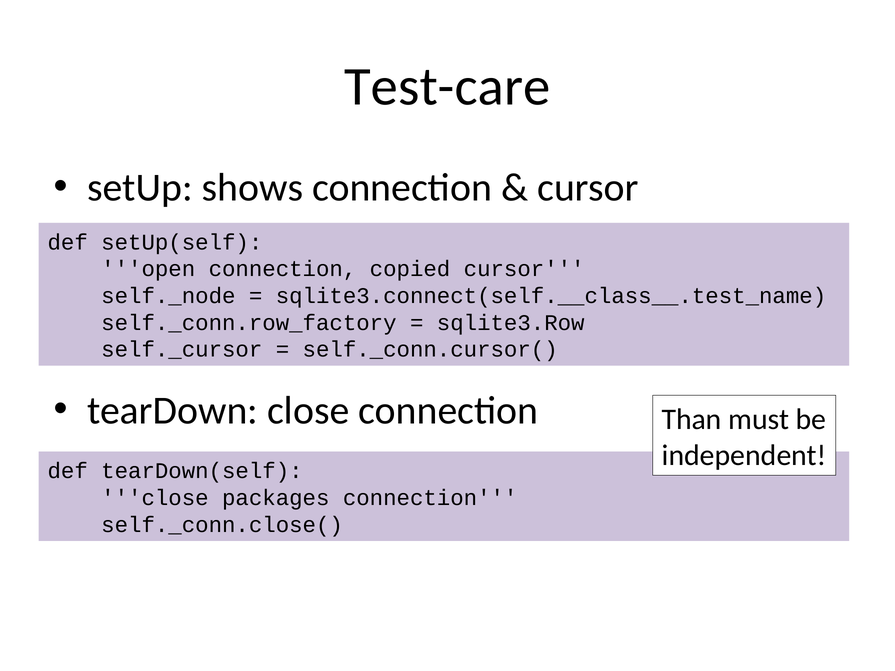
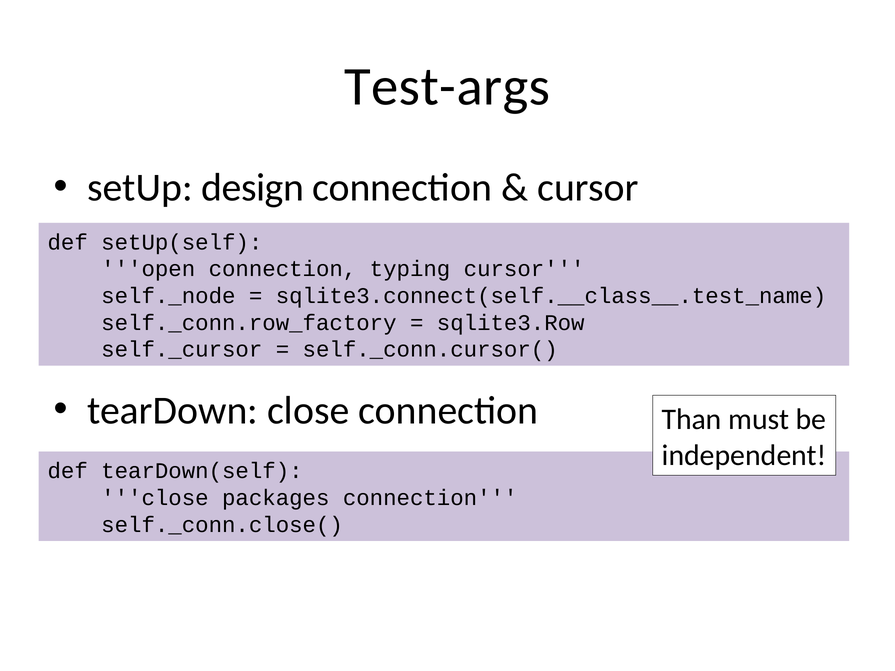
Test-care: Test-care -> Test-args
shows: shows -> design
copied: copied -> typing
